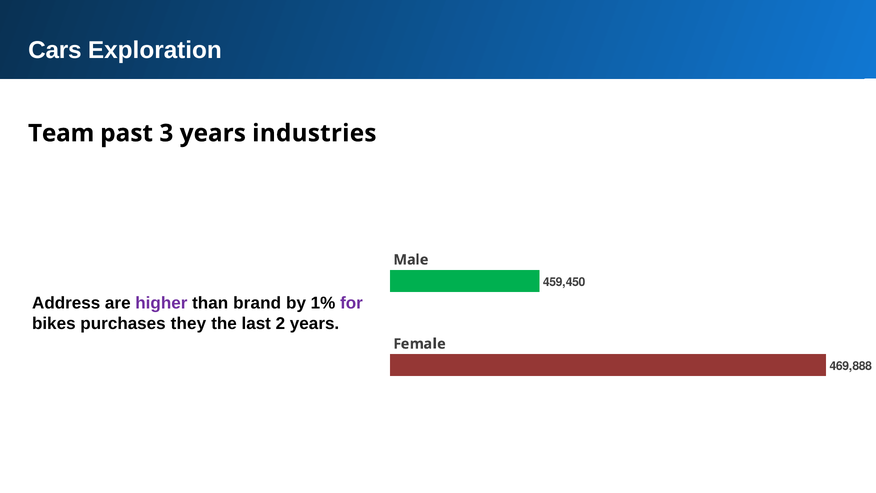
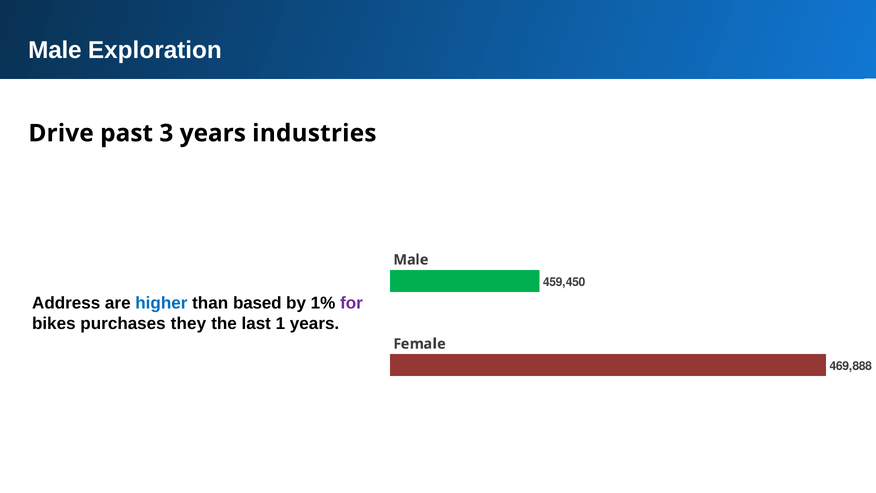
Cars at (55, 50): Cars -> Male
Team: Team -> Drive
higher colour: purple -> blue
brand: brand -> based
2: 2 -> 1
